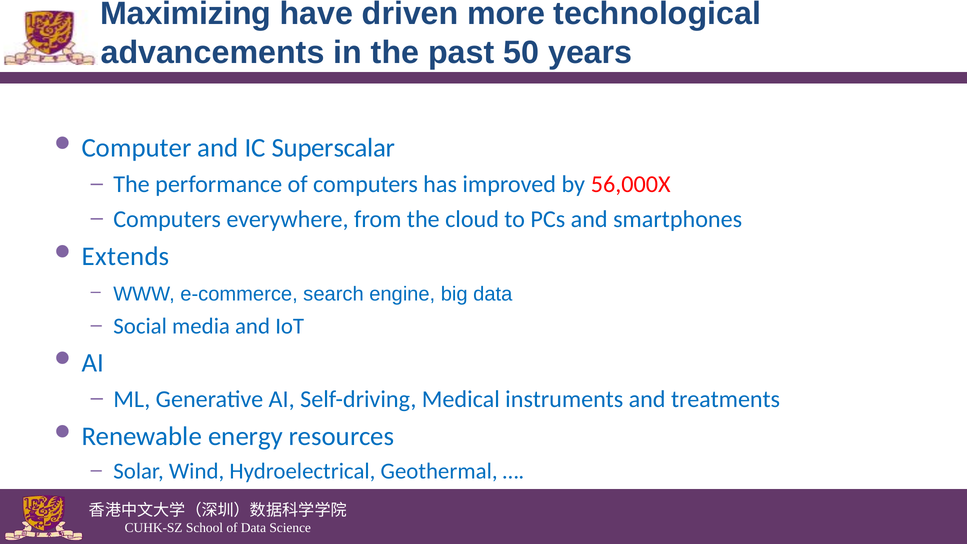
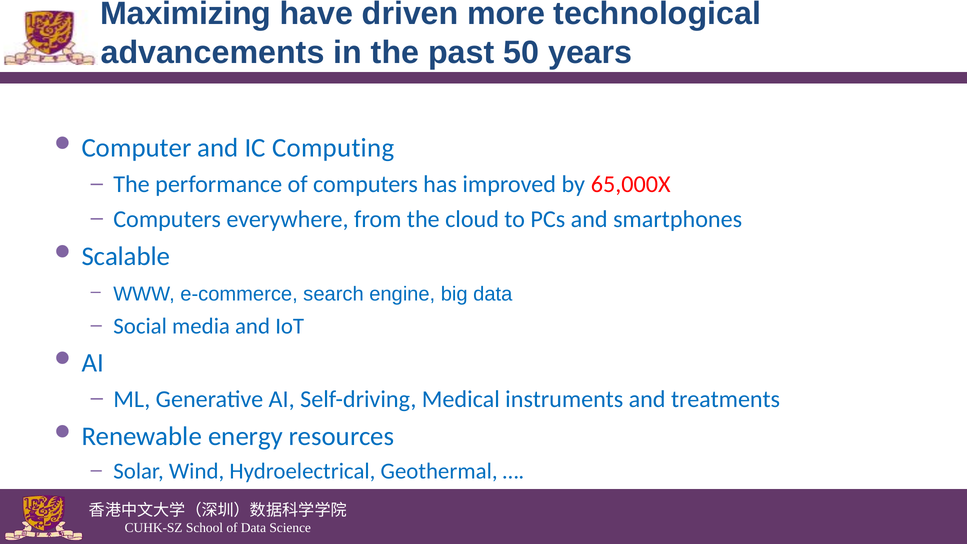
Superscalar: Superscalar -> Computing
56,000X: 56,000X -> 65,000X
Extends: Extends -> Scalable
